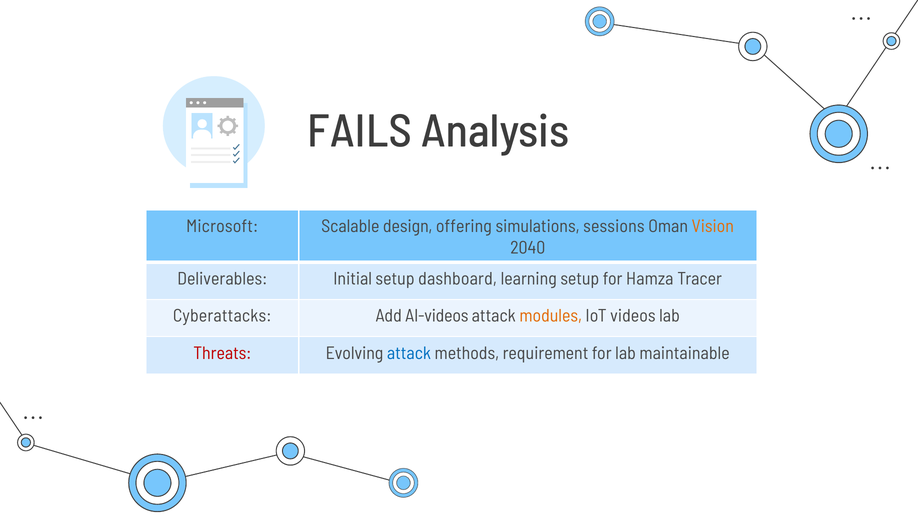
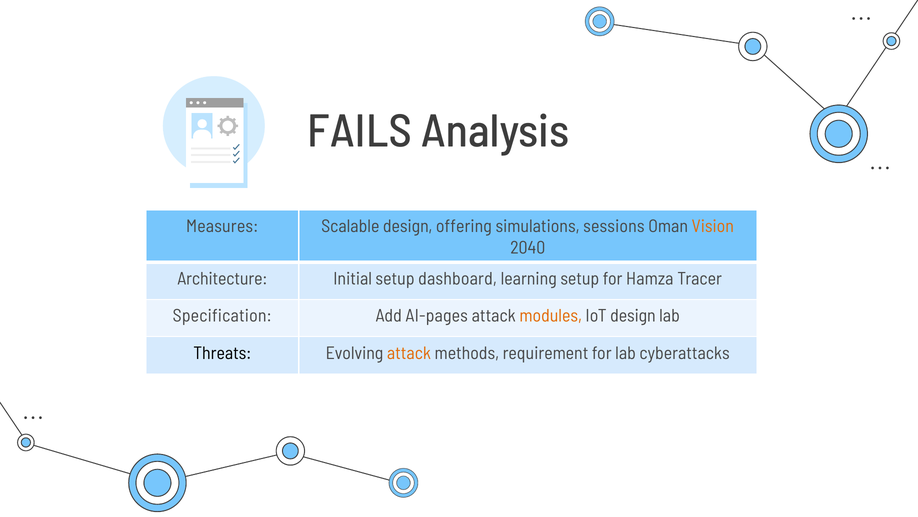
Microsoft: Microsoft -> Measures
Deliverables: Deliverables -> Architecture
Cyberattacks: Cyberattacks -> Specification
AI-videos: AI-videos -> AI-pages
IoT videos: videos -> design
Threats colour: red -> black
attack at (409, 353) colour: blue -> orange
maintainable: maintainable -> cyberattacks
